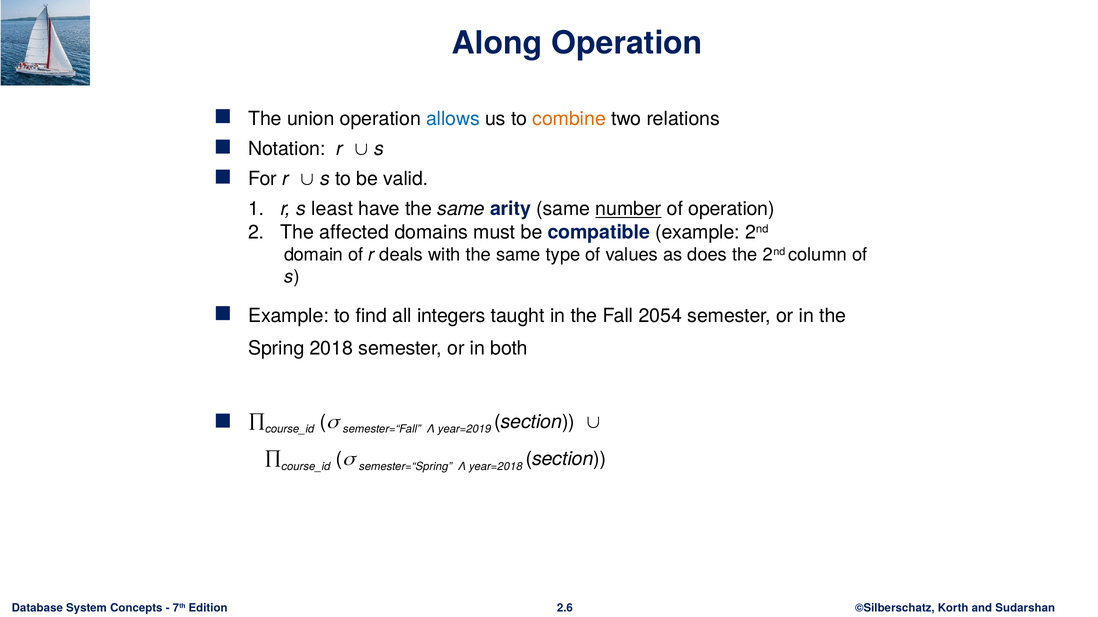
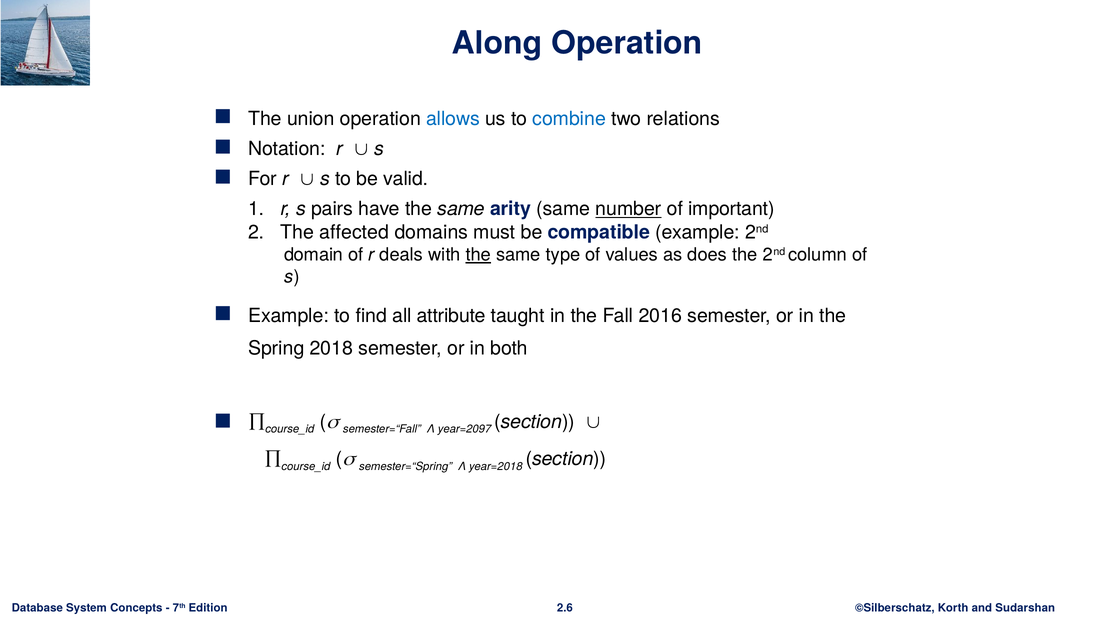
combine colour: orange -> blue
least: least -> pairs
of operation: operation -> important
the at (478, 255) underline: none -> present
integers: integers -> attribute
2054: 2054 -> 2016
year=2019: year=2019 -> year=2097
